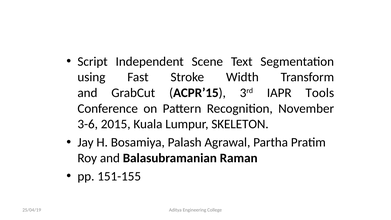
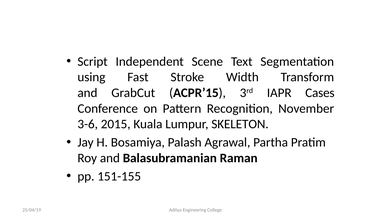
Tools: Tools -> Cases
